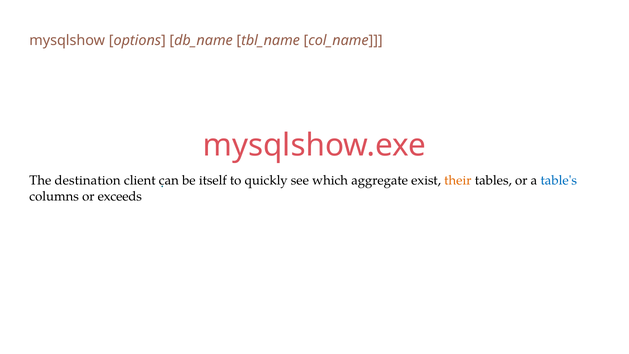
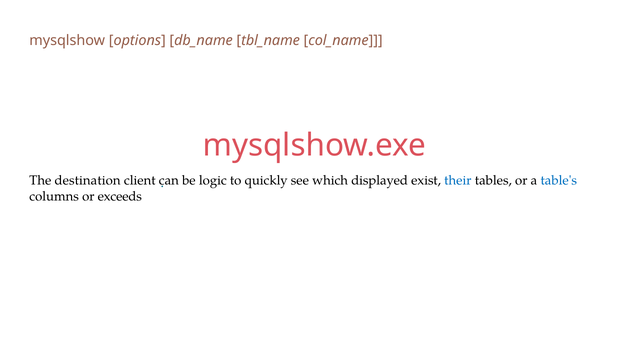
itself: itself -> logic
aggregate: aggregate -> displayed
their colour: orange -> blue
